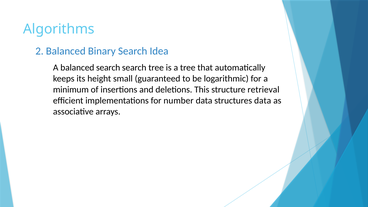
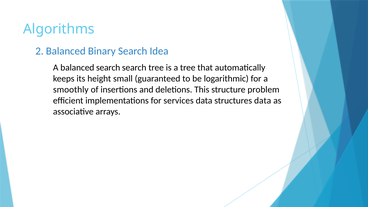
minimum: minimum -> smoothly
retrieval: retrieval -> problem
number: number -> services
